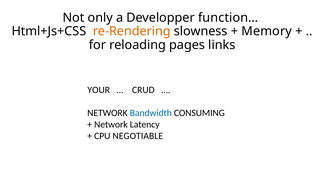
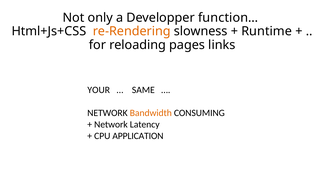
Memory: Memory -> Runtime
CRUD: CRUD -> SAME
Bandwidth colour: blue -> orange
NEGOTIABLE: NEGOTIABLE -> APPLICATION
